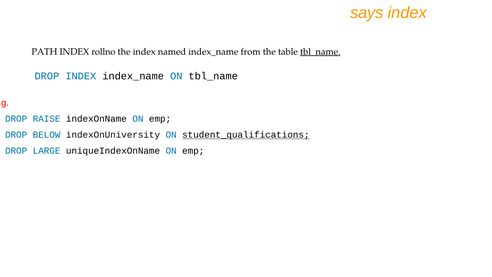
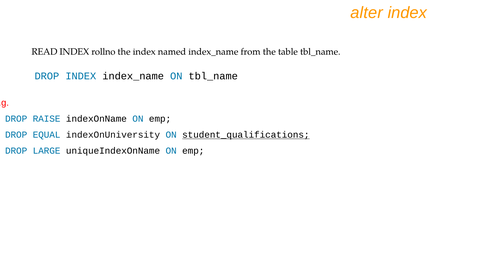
says: says -> alter
PATH: PATH -> READ
tbl_name at (320, 52) underline: present -> none
BELOW: BELOW -> EQUAL
